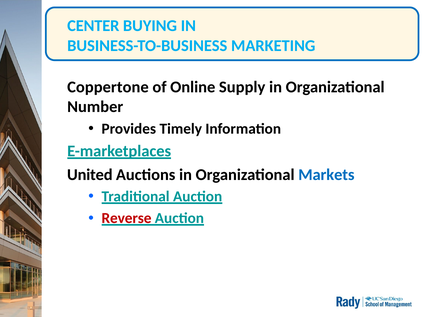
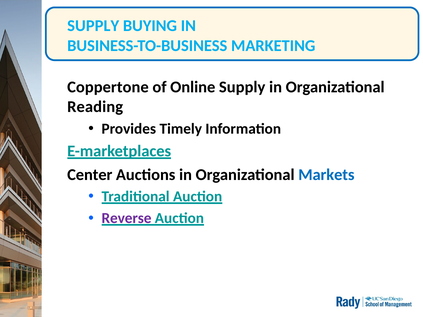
CENTER at (93, 26): CENTER -> SUPPLY
Number: Number -> Reading
United: United -> Center
Reverse colour: red -> purple
